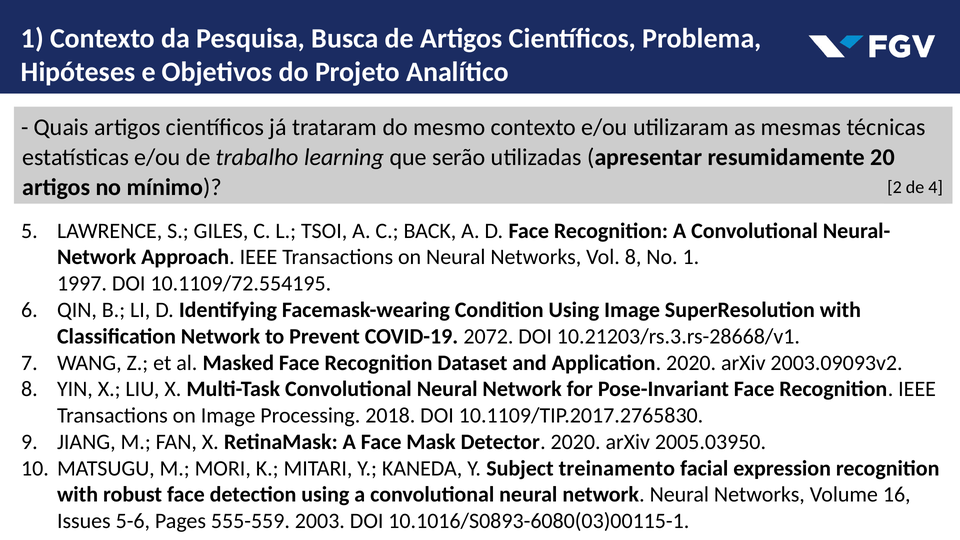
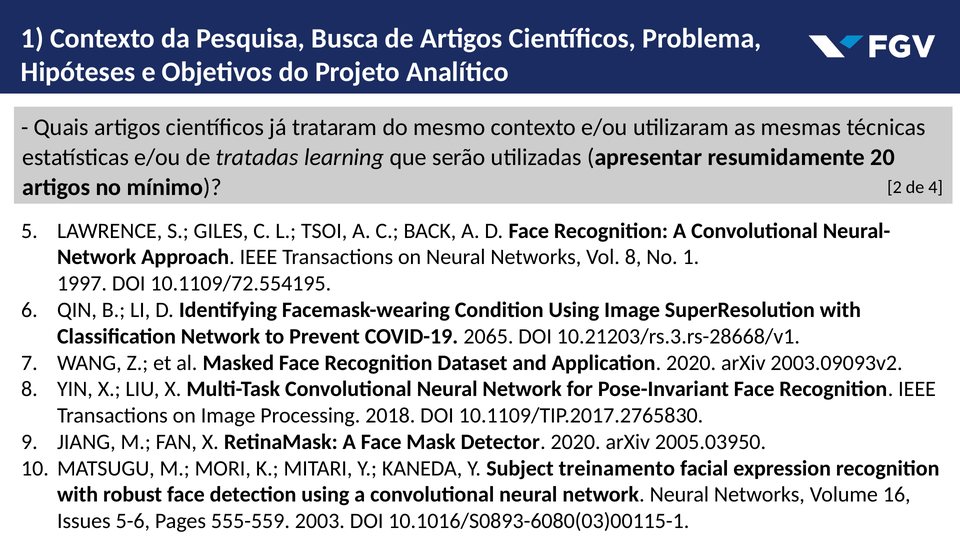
trabalho: trabalho -> tratadas
2072: 2072 -> 2065
